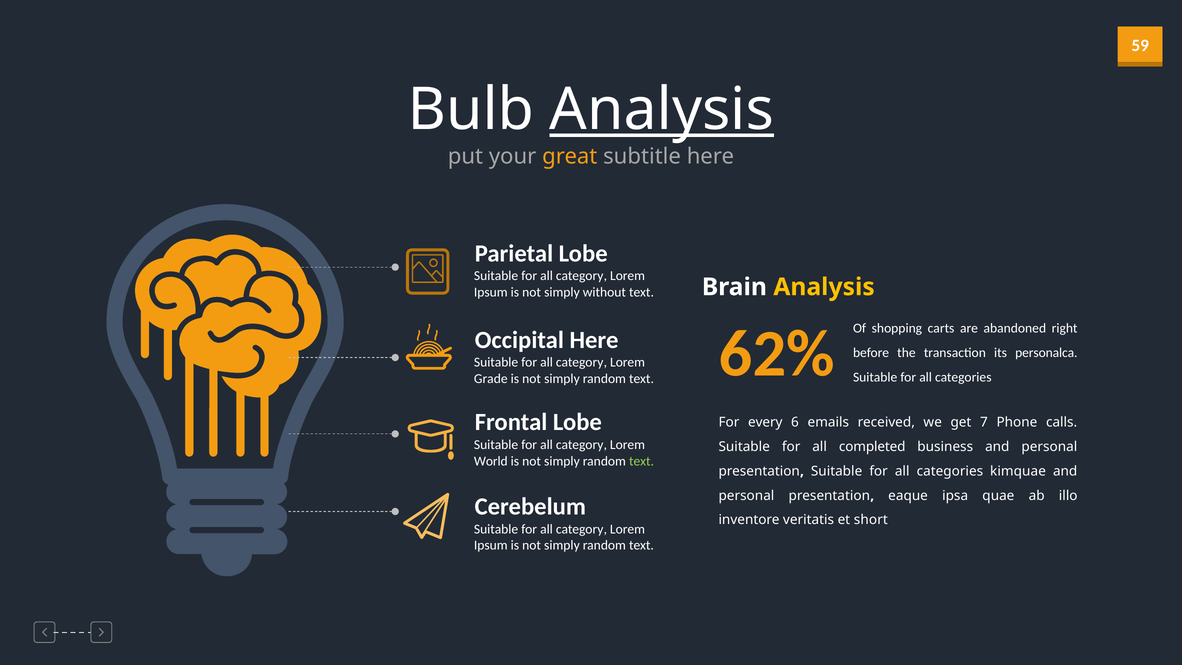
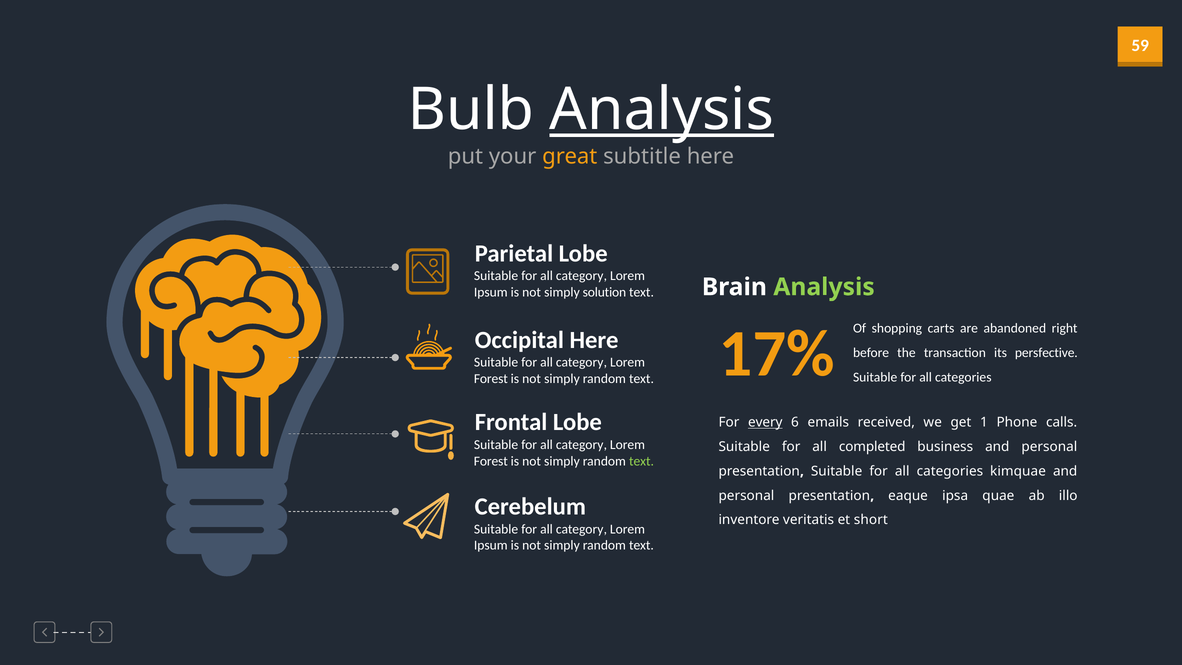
Analysis at (824, 287) colour: yellow -> light green
without: without -> solution
62%: 62% -> 17%
personalca: personalca -> persfective
Grade at (491, 379): Grade -> Forest
every underline: none -> present
7: 7 -> 1
World at (491, 461): World -> Forest
